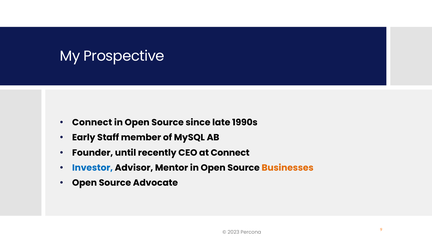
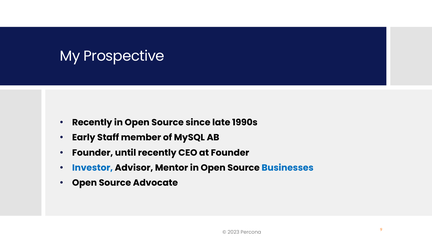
Connect at (92, 122): Connect -> Recently
at Connect: Connect -> Founder
Businesses colour: orange -> blue
